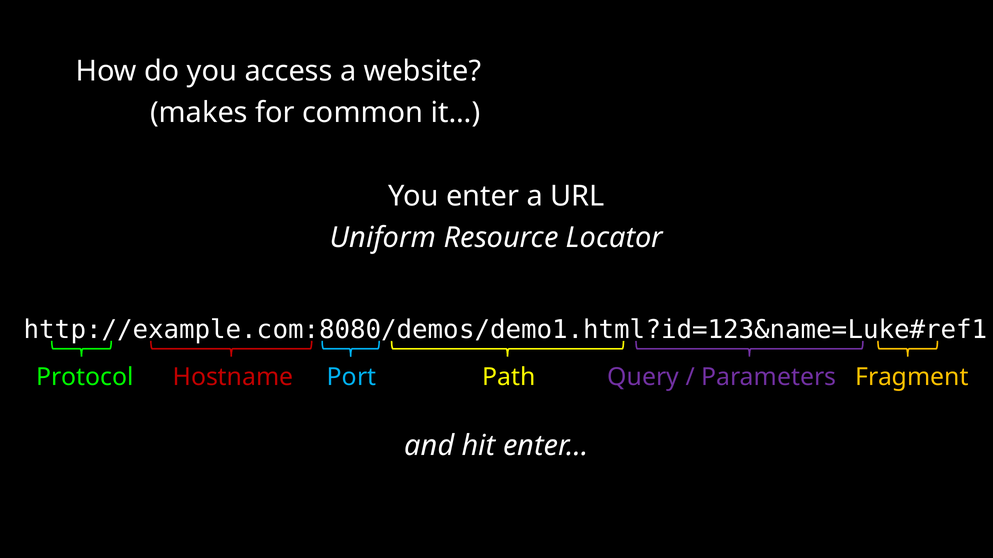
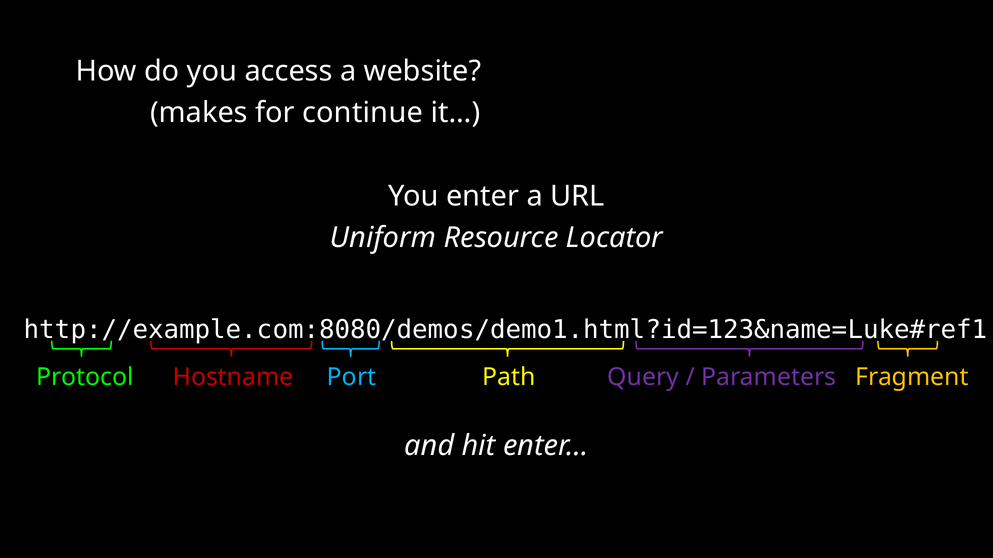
common: common -> continue
